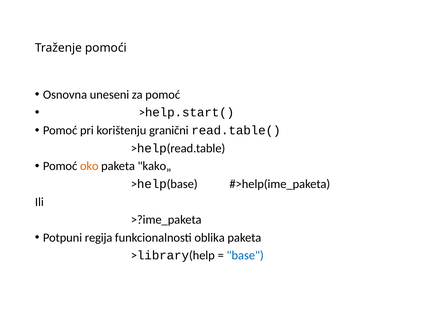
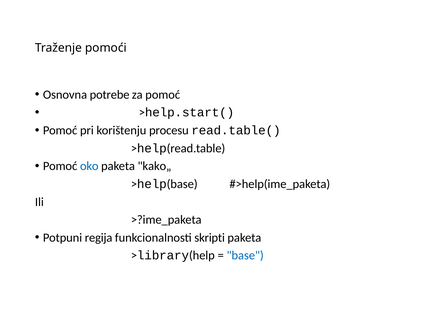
uneseni: uneseni -> potrebe
granični: granični -> procesu
oko colour: orange -> blue
oblika: oblika -> skripti
